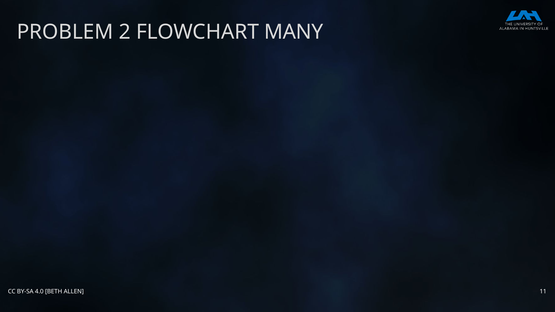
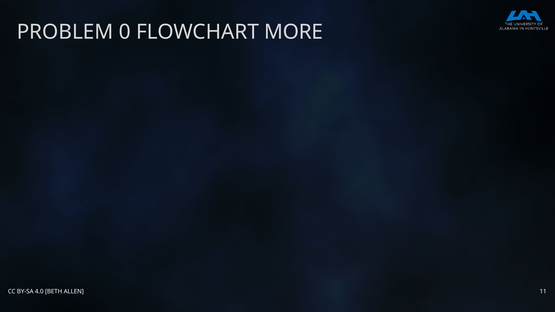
2: 2 -> 0
MANY: MANY -> MORE
